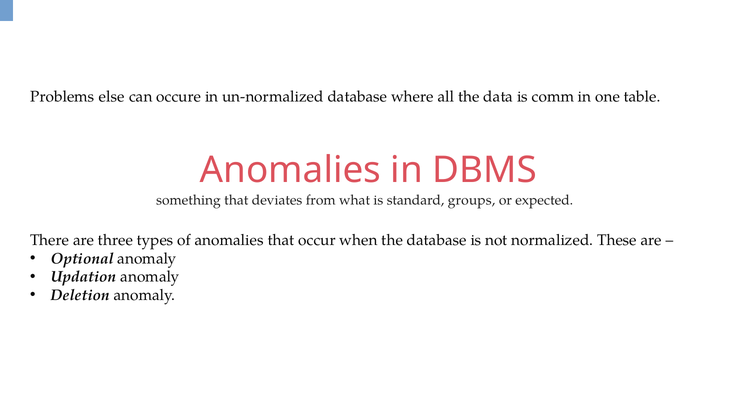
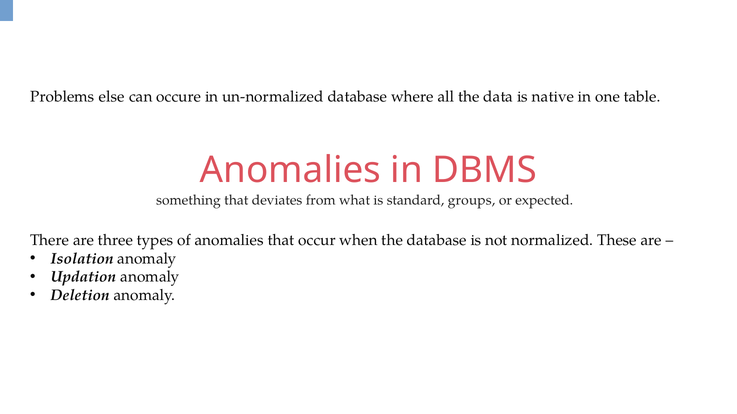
comm: comm -> native
Optional: Optional -> Isolation
